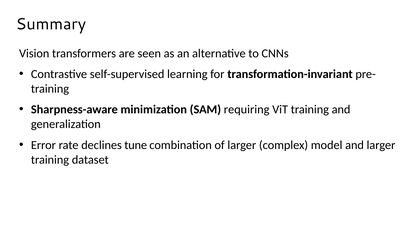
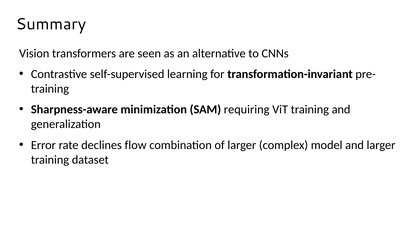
tune: tune -> flow
